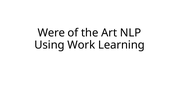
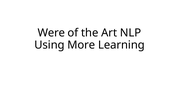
Work: Work -> More
